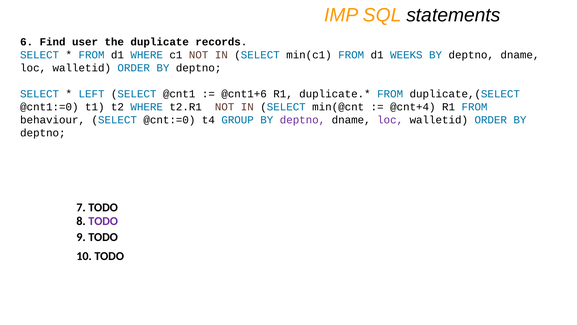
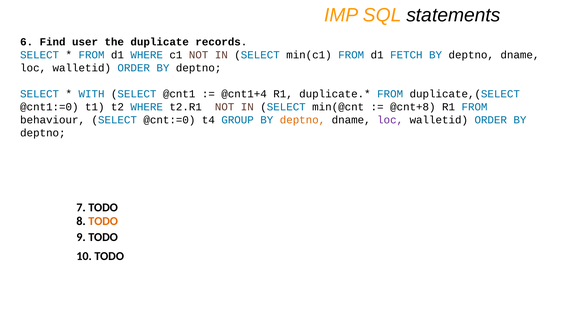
WEEKS: WEEKS -> FETCH
LEFT: LEFT -> WITH
@cnt1+6: @cnt1+6 -> @cnt1+4
@cnt+4: @cnt+4 -> @cnt+8
deptno at (302, 120) colour: purple -> orange
TODO at (103, 221) colour: purple -> orange
